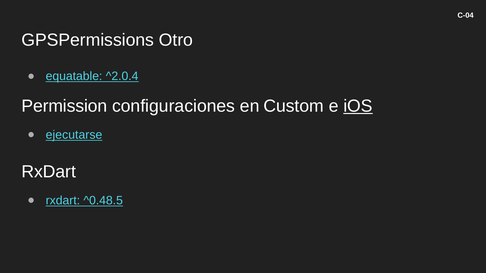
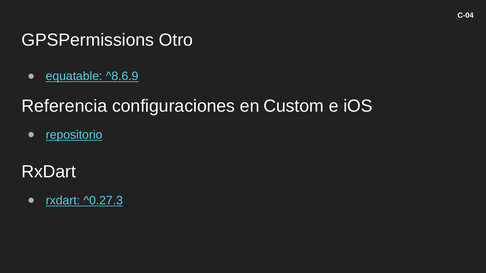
^2.0.4: ^2.0.4 -> ^8.6.9
Permission: Permission -> Referencia
iOS underline: present -> none
ejecutarse: ejecutarse -> repositorio
^0.48.5: ^0.48.5 -> ^0.27.3
